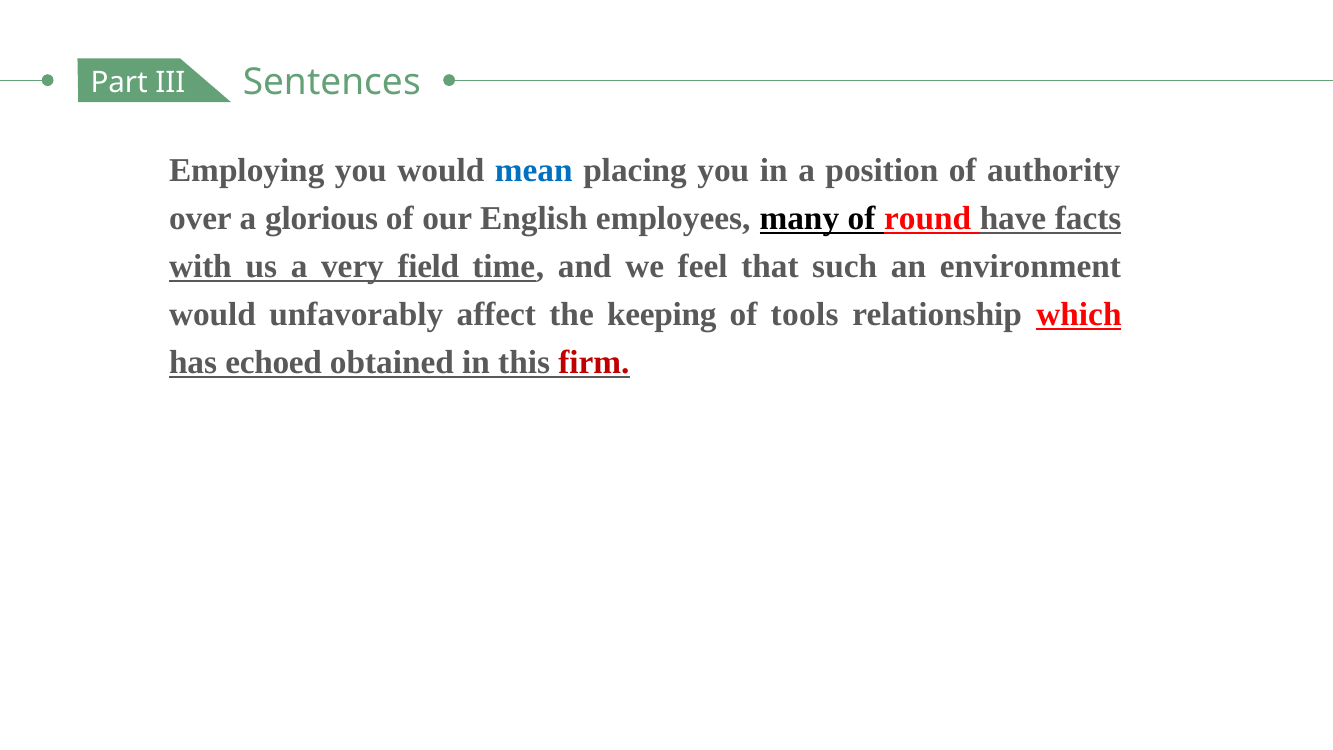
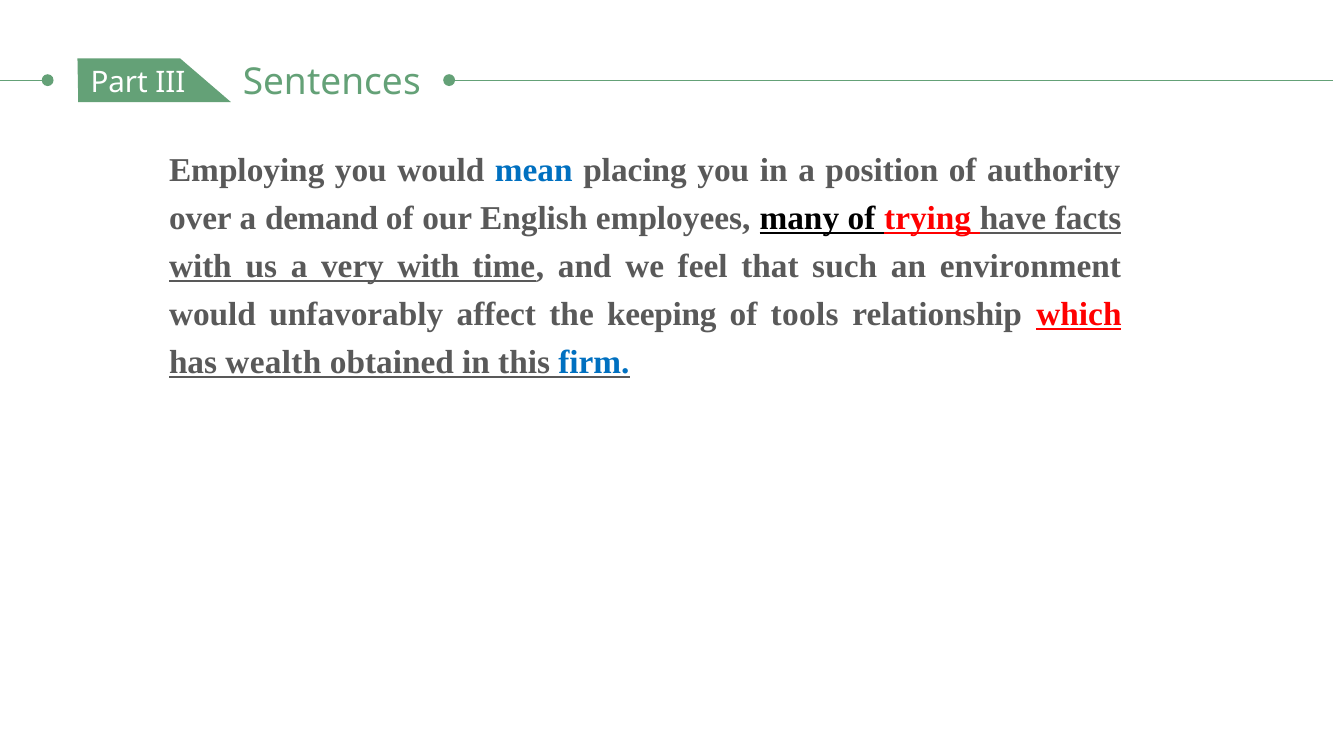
glorious: glorious -> demand
round: round -> trying
very field: field -> with
echoed: echoed -> wealth
firm colour: red -> blue
